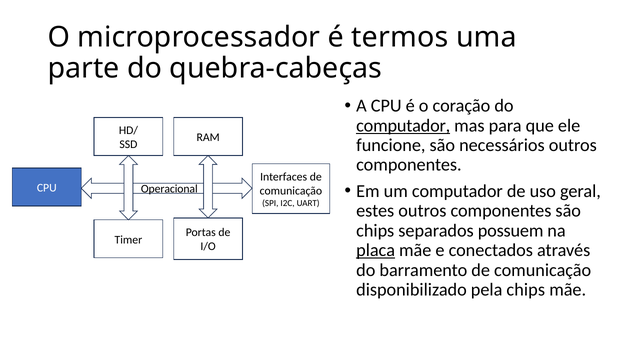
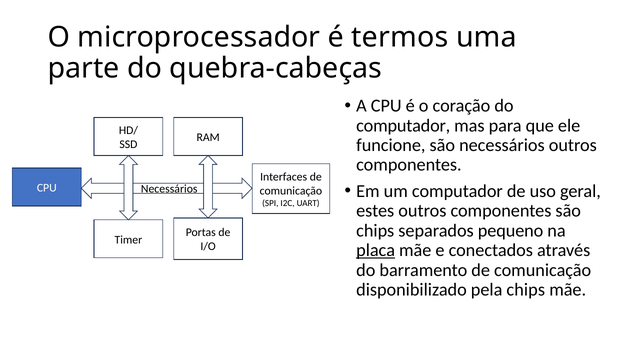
computador at (403, 125) underline: present -> none
Operacional at (169, 189): Operacional -> Necessários
possuem: possuem -> pequeno
